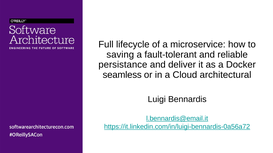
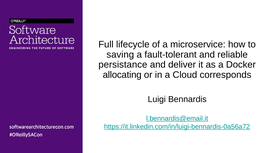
seamless: seamless -> allocating
architectural: architectural -> corresponds
